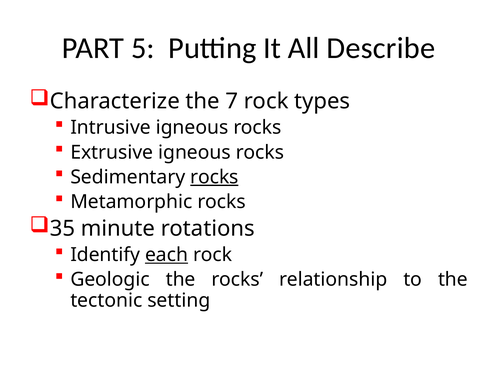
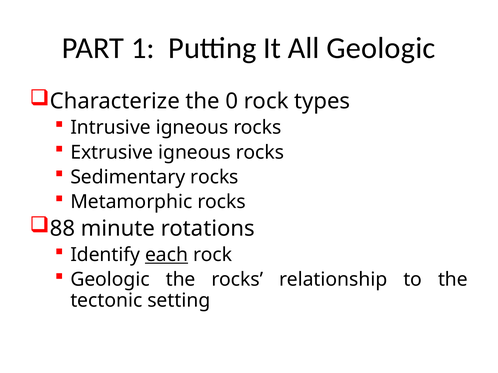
5: 5 -> 1
All Describe: Describe -> Geologic
7: 7 -> 0
rocks at (214, 177) underline: present -> none
35: 35 -> 88
